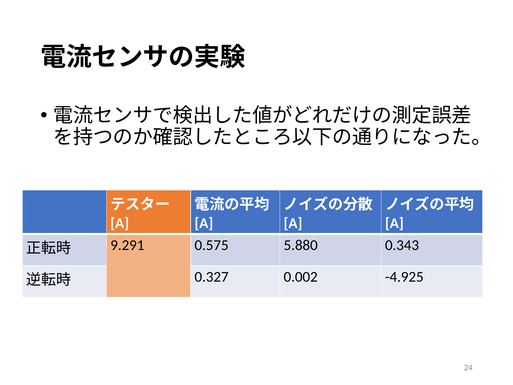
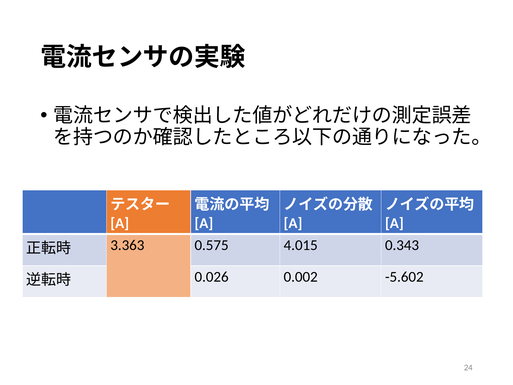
9.291: 9.291 -> 3.363
5.880: 5.880 -> 4.015
0.327: 0.327 -> 0.026
-4.925: -4.925 -> -5.602
